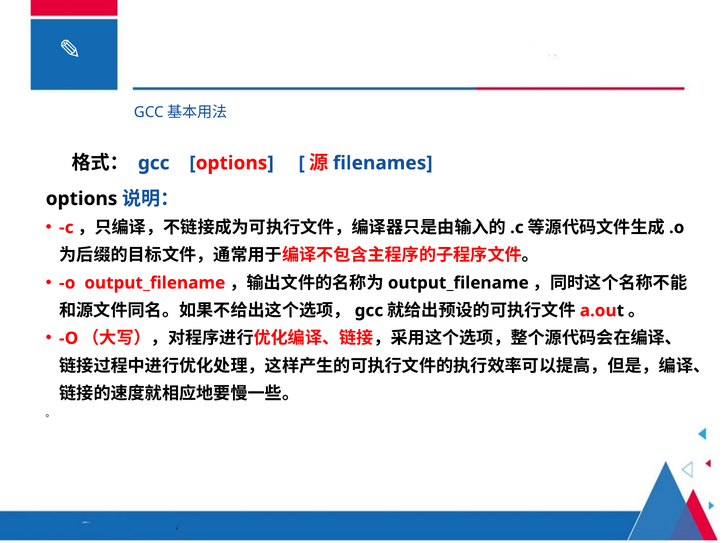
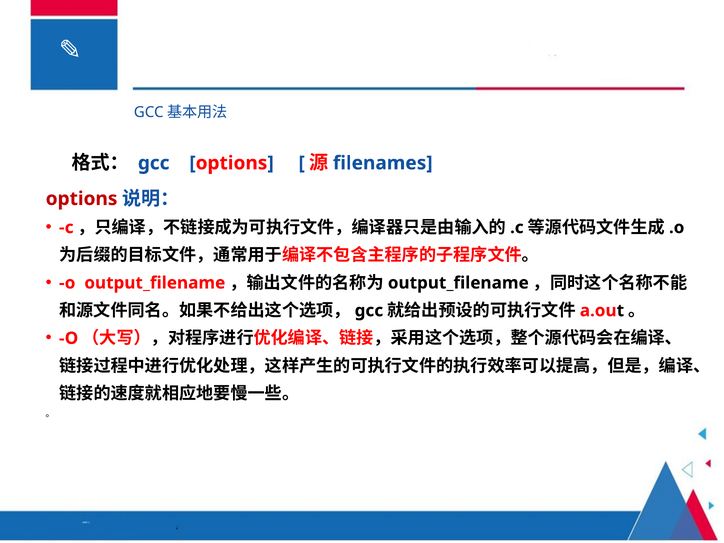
options at (82, 199) colour: black -> red
